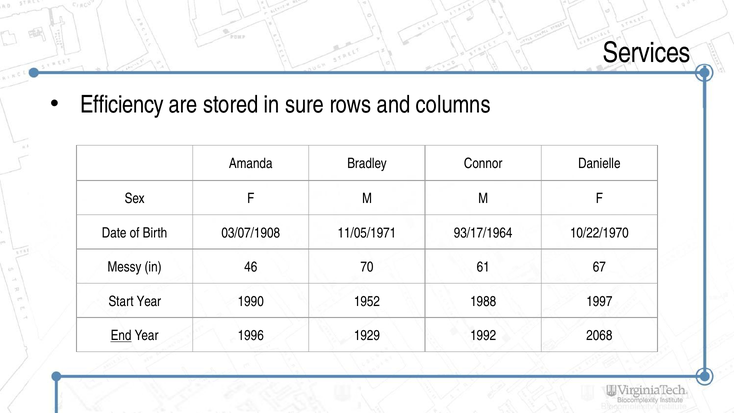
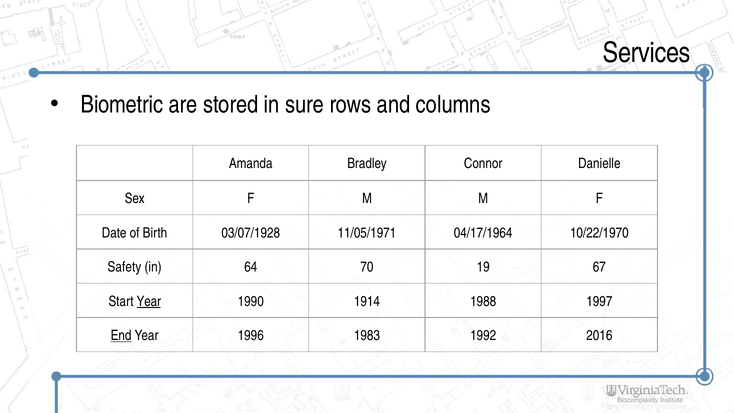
Efficiency: Efficiency -> Biometric
03/07/1908: 03/07/1908 -> 03/07/1928
93/17/1964: 93/17/1964 -> 04/17/1964
Messy: Messy -> Safety
46: 46 -> 64
61: 61 -> 19
Year at (149, 301) underline: none -> present
1952: 1952 -> 1914
1929: 1929 -> 1983
2068: 2068 -> 2016
